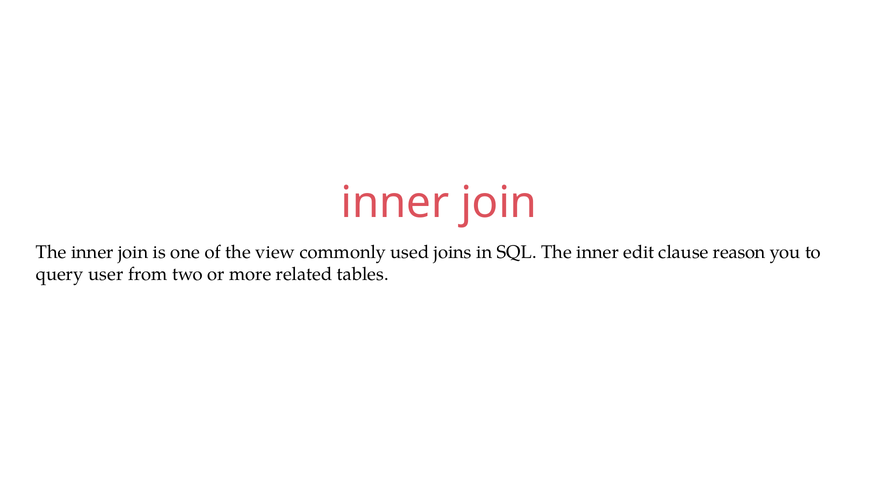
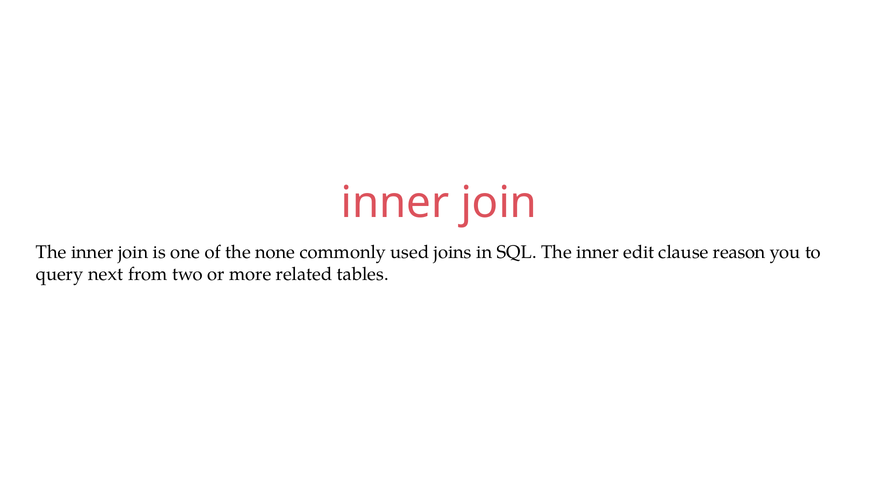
view: view -> none
user: user -> next
